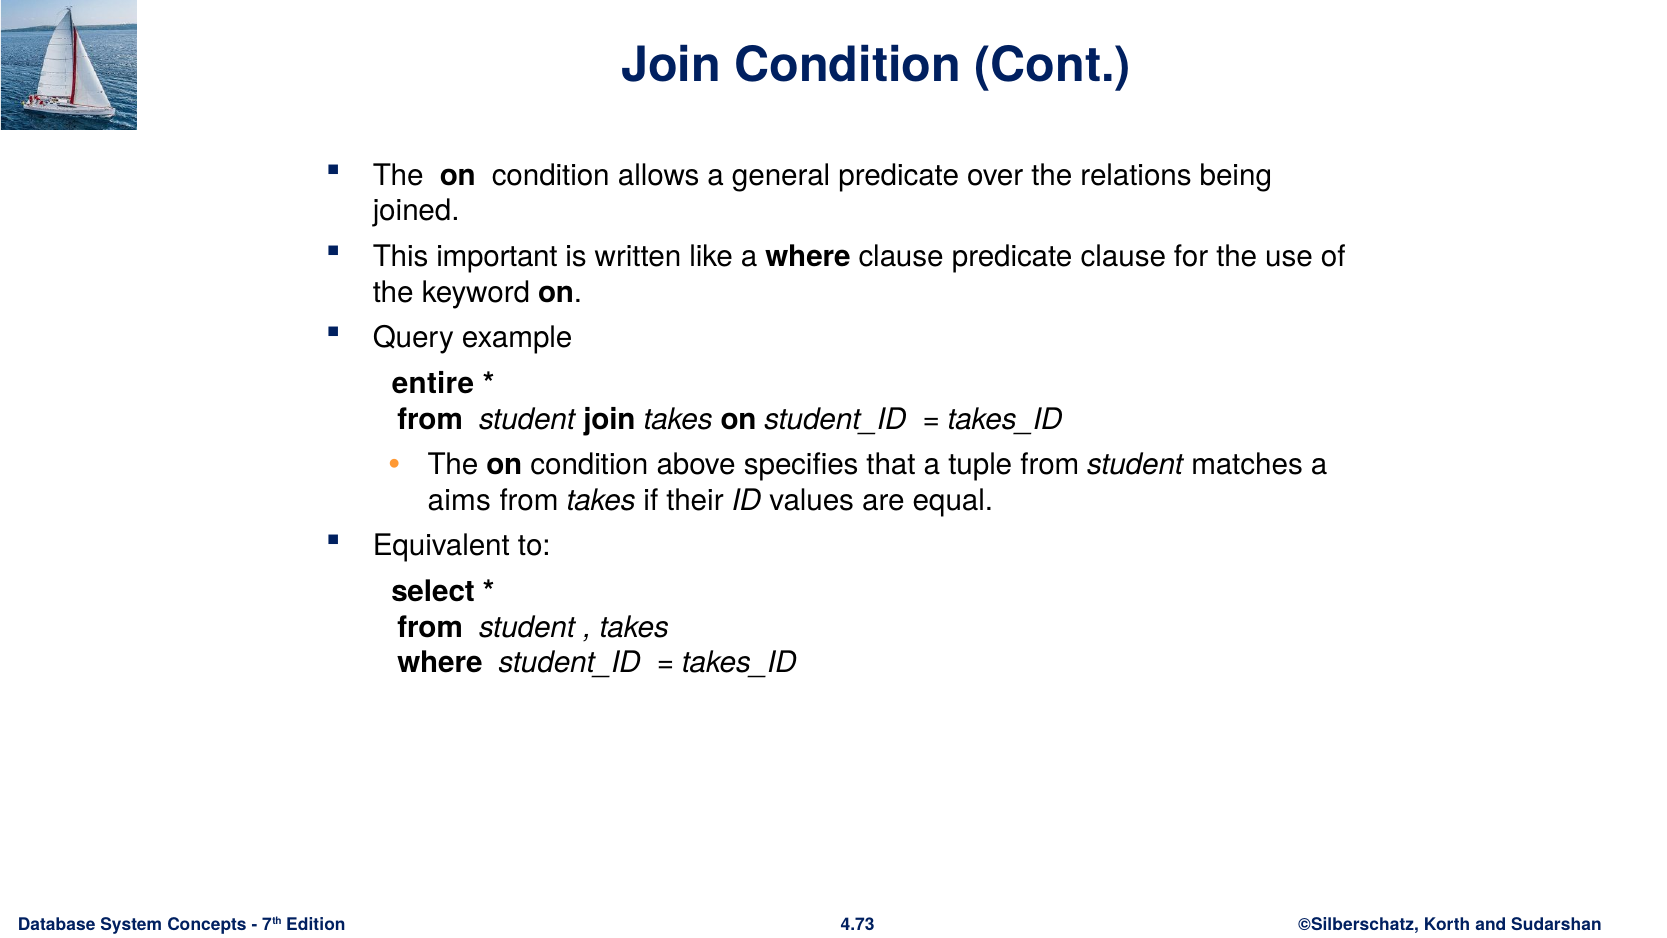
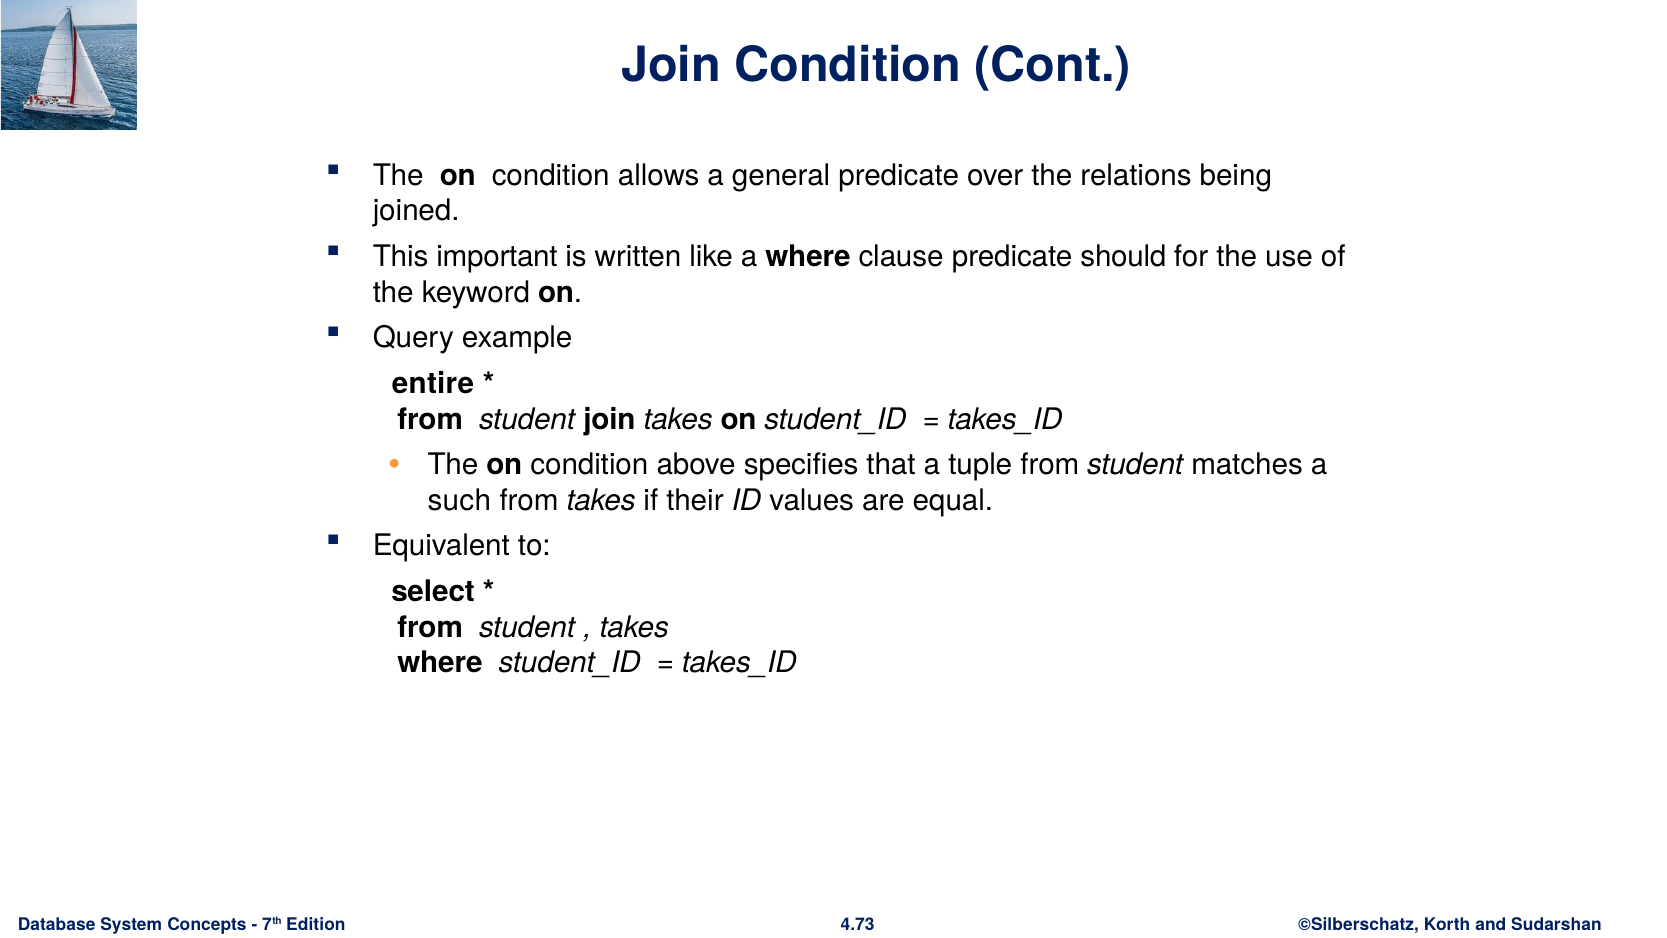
predicate clause: clause -> should
aims: aims -> such
